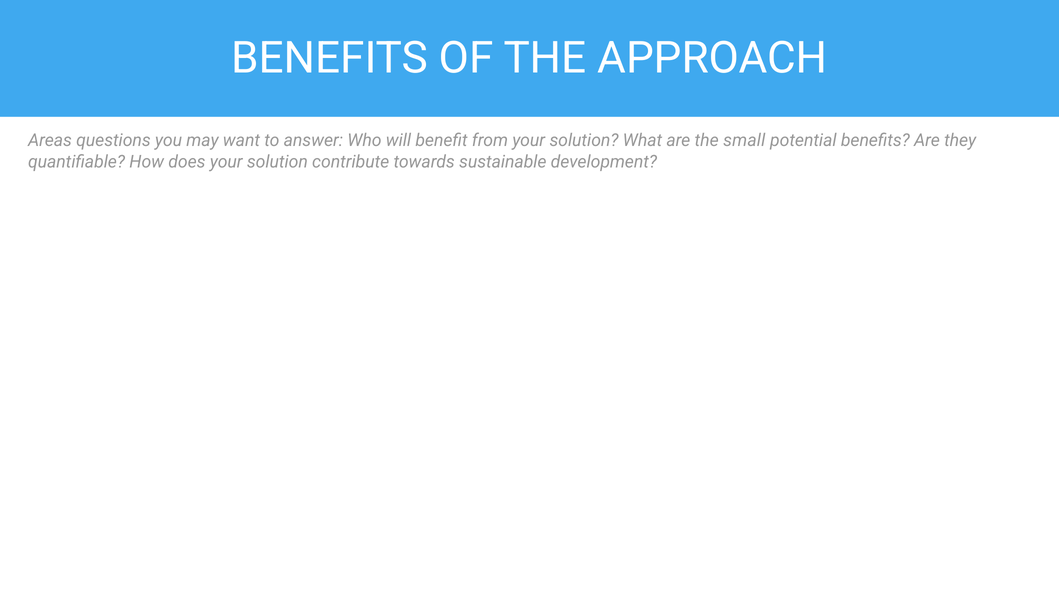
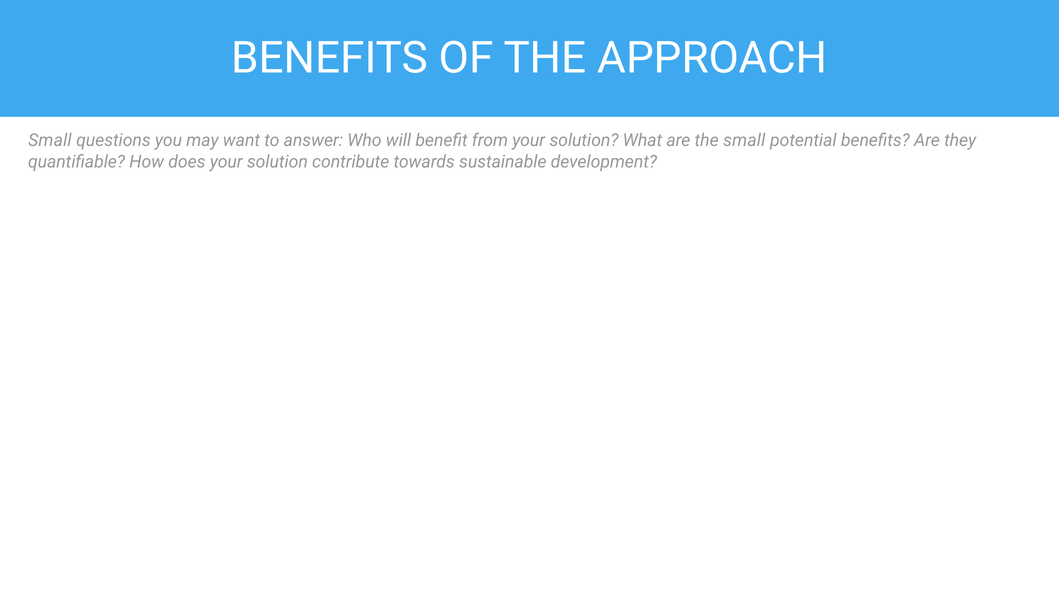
Areas at (50, 141): Areas -> Small
